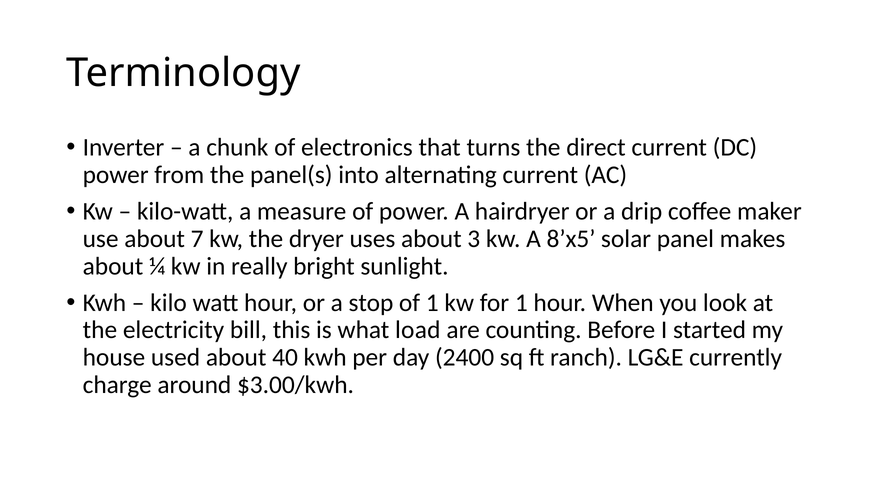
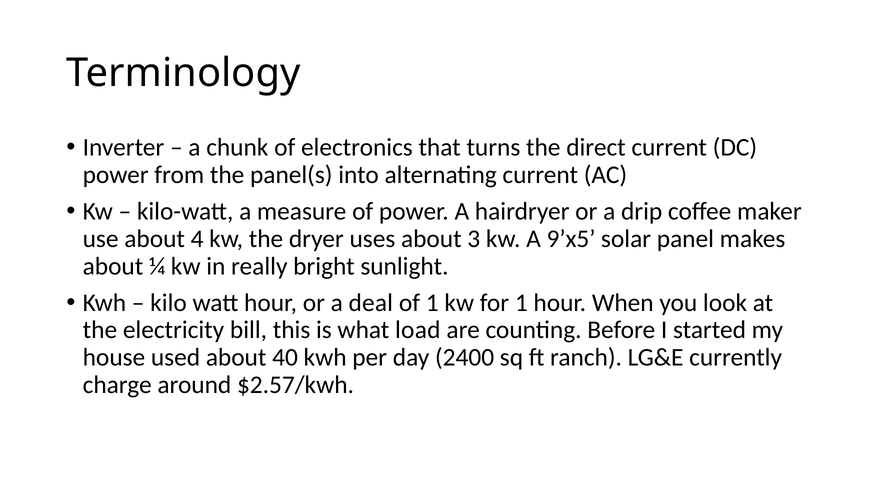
7: 7 -> 4
8’x5: 8’x5 -> 9’x5
stop: stop -> deal
$3.00/kwh: $3.00/kwh -> $2.57/kwh
